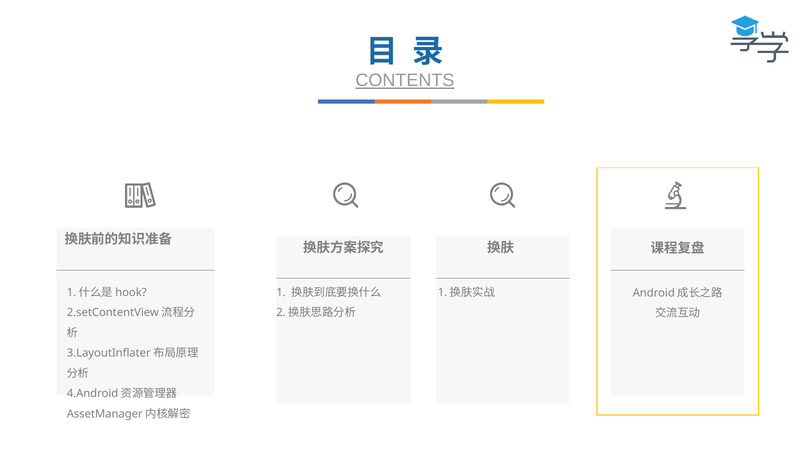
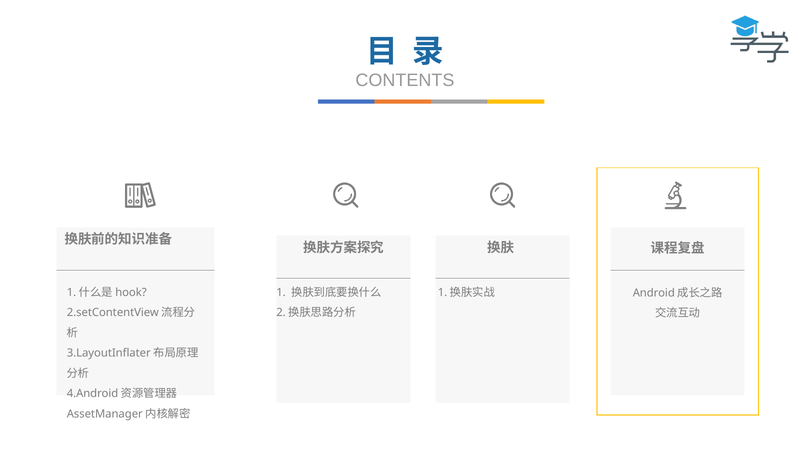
CONTENTS underline: present -> none
